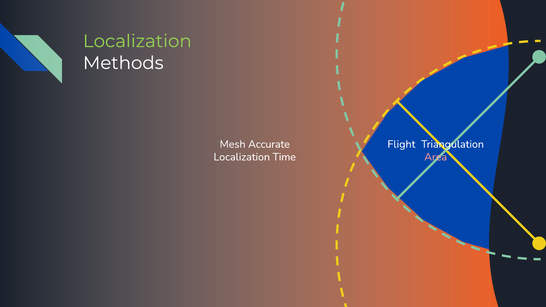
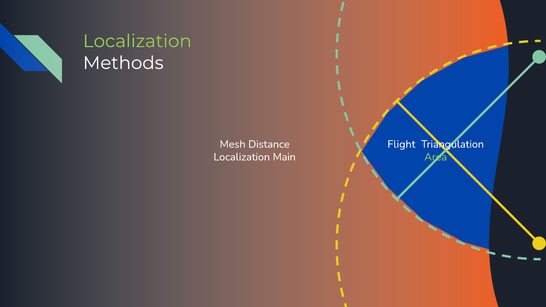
Accurate: Accurate -> Distance
Time: Time -> Main
Area colour: pink -> light green
